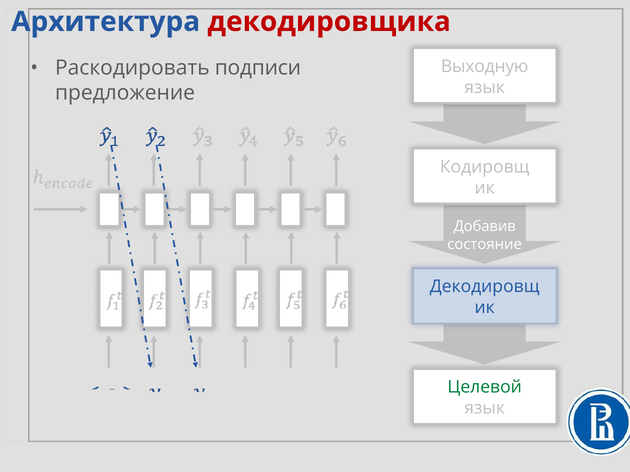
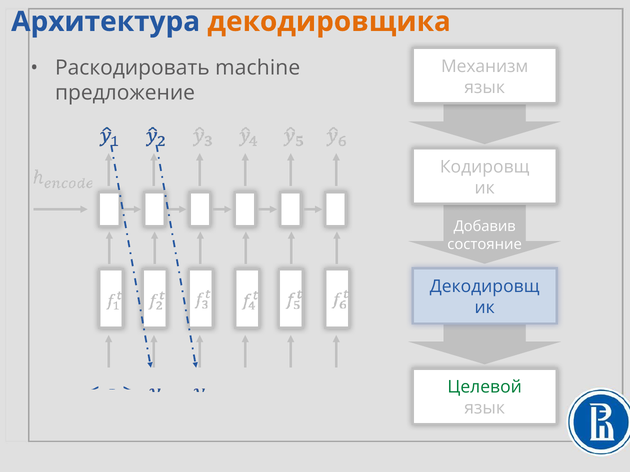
декодировщика colour: red -> orange
подписи: подписи -> machine
Выходную: Выходную -> Механизм
